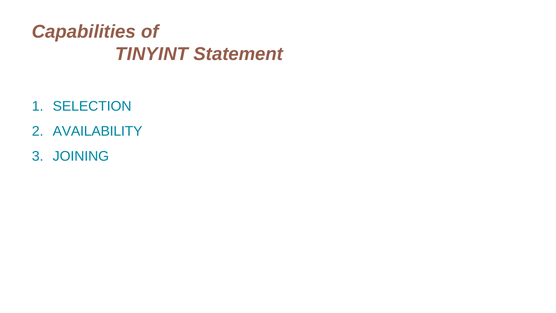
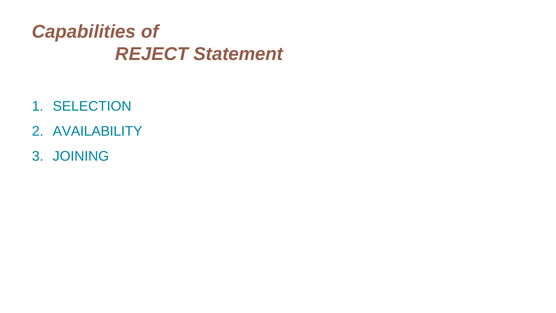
TINYINT: TINYINT -> REJECT
